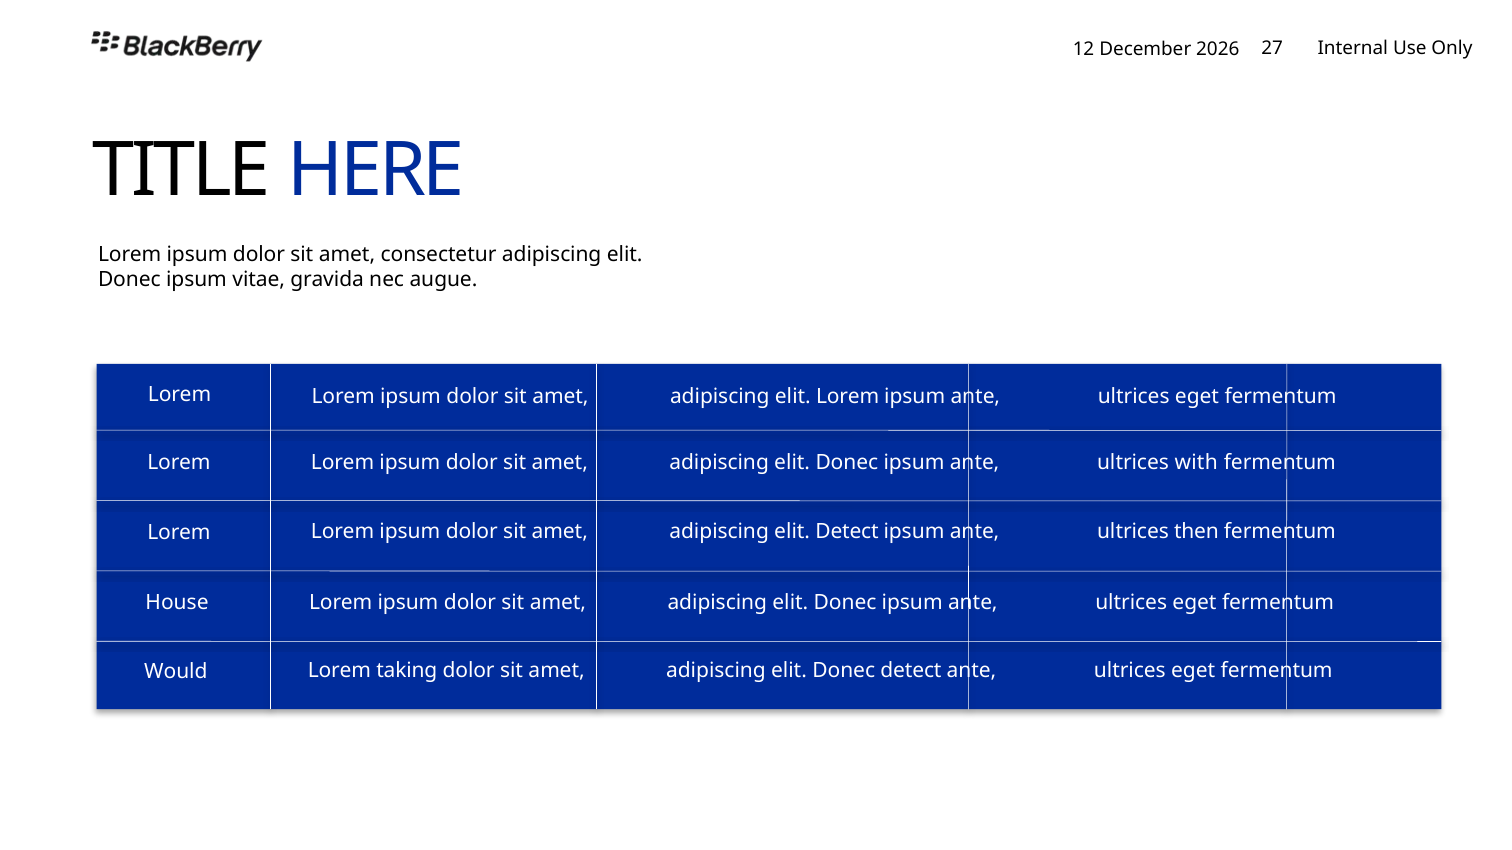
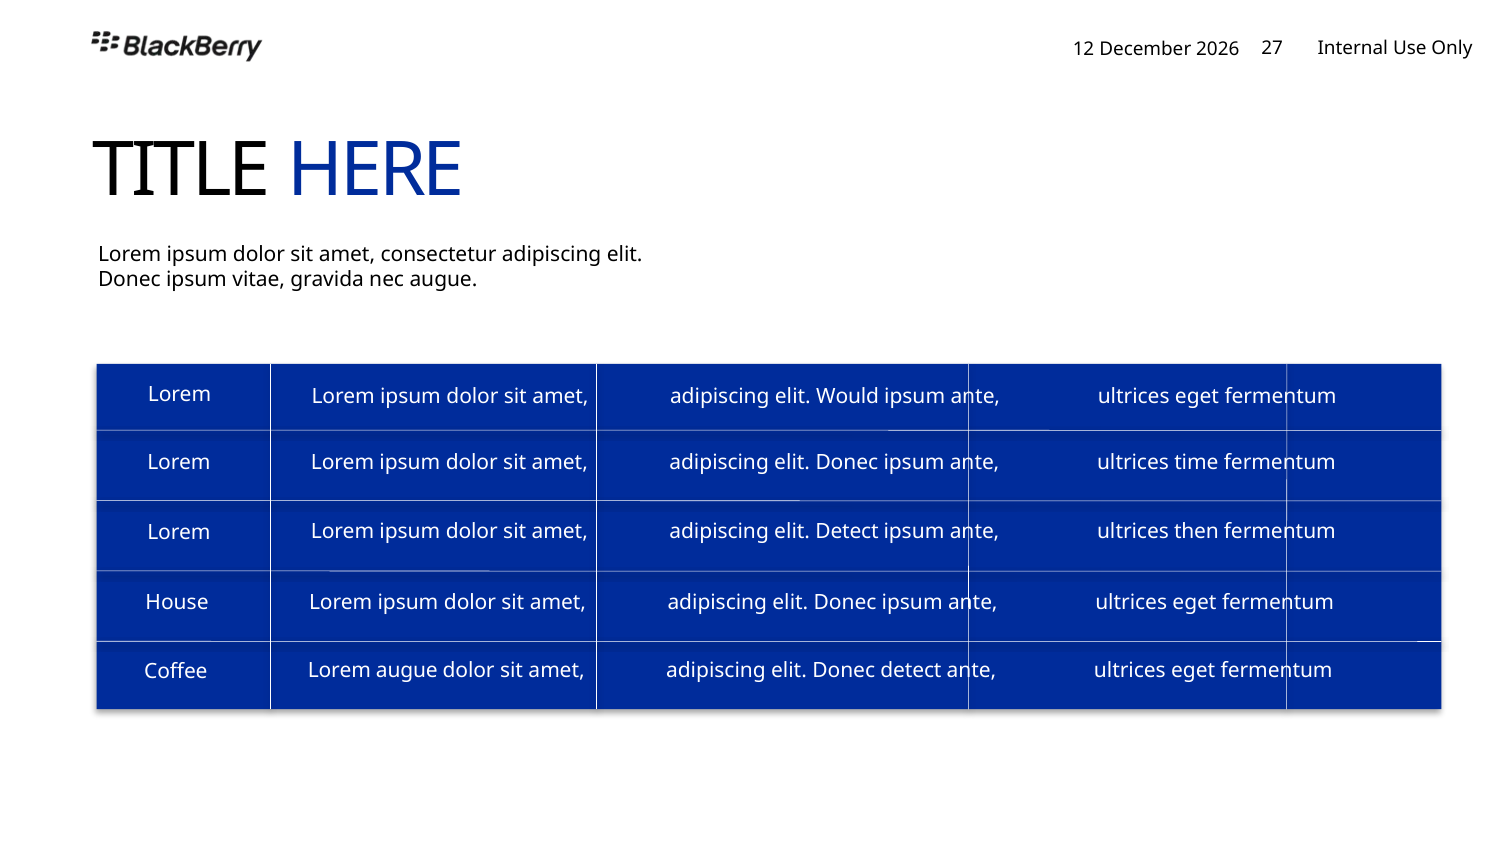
elit Lorem: Lorem -> Would
with: with -> time
Would: Would -> Coffee
Lorem taking: taking -> augue
